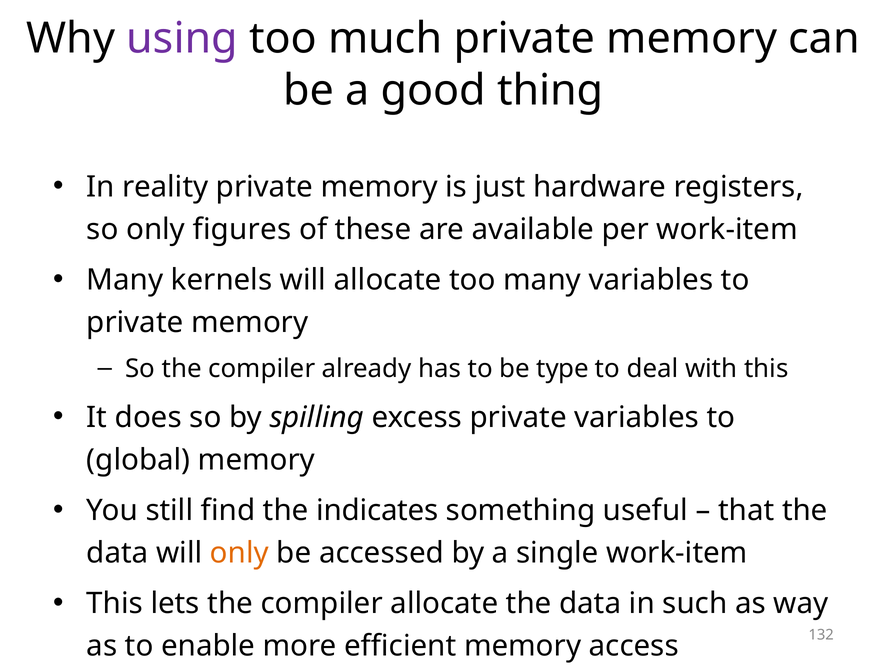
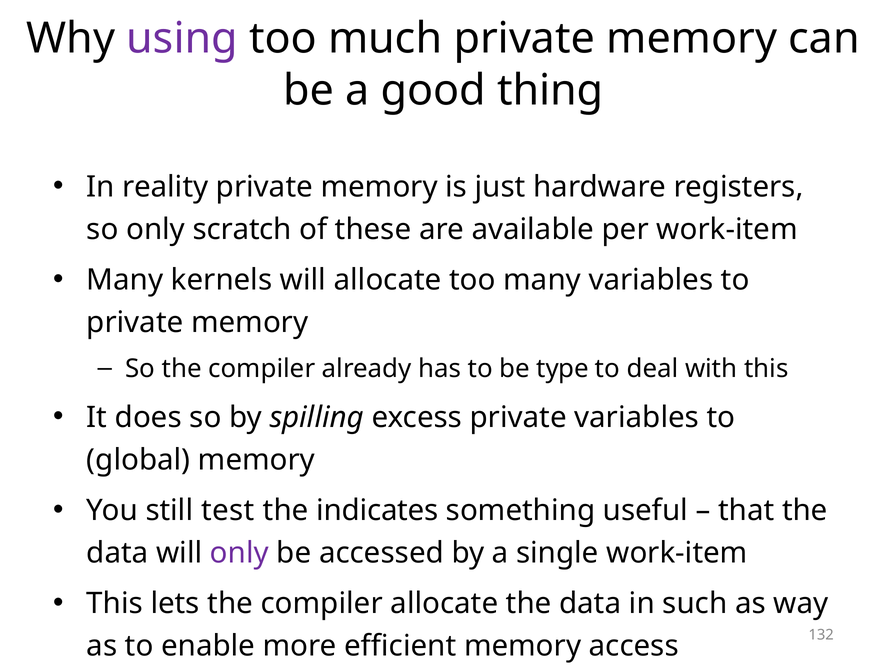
figures: figures -> scratch
find: find -> test
only at (239, 552) colour: orange -> purple
